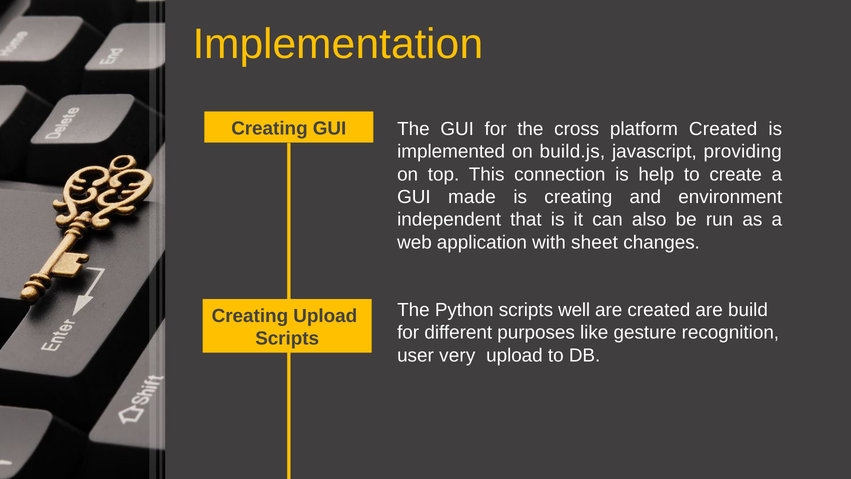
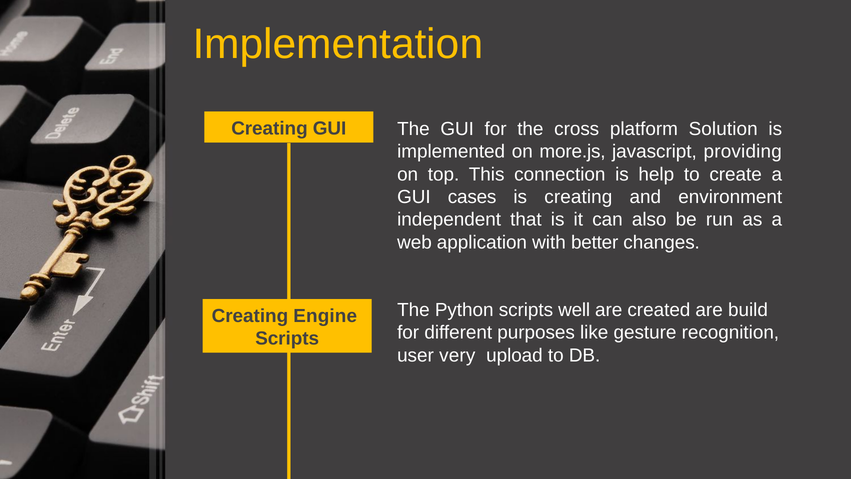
platform Created: Created -> Solution
build.js: build.js -> more.js
made: made -> cases
sheet: sheet -> better
Creating Upload: Upload -> Engine
